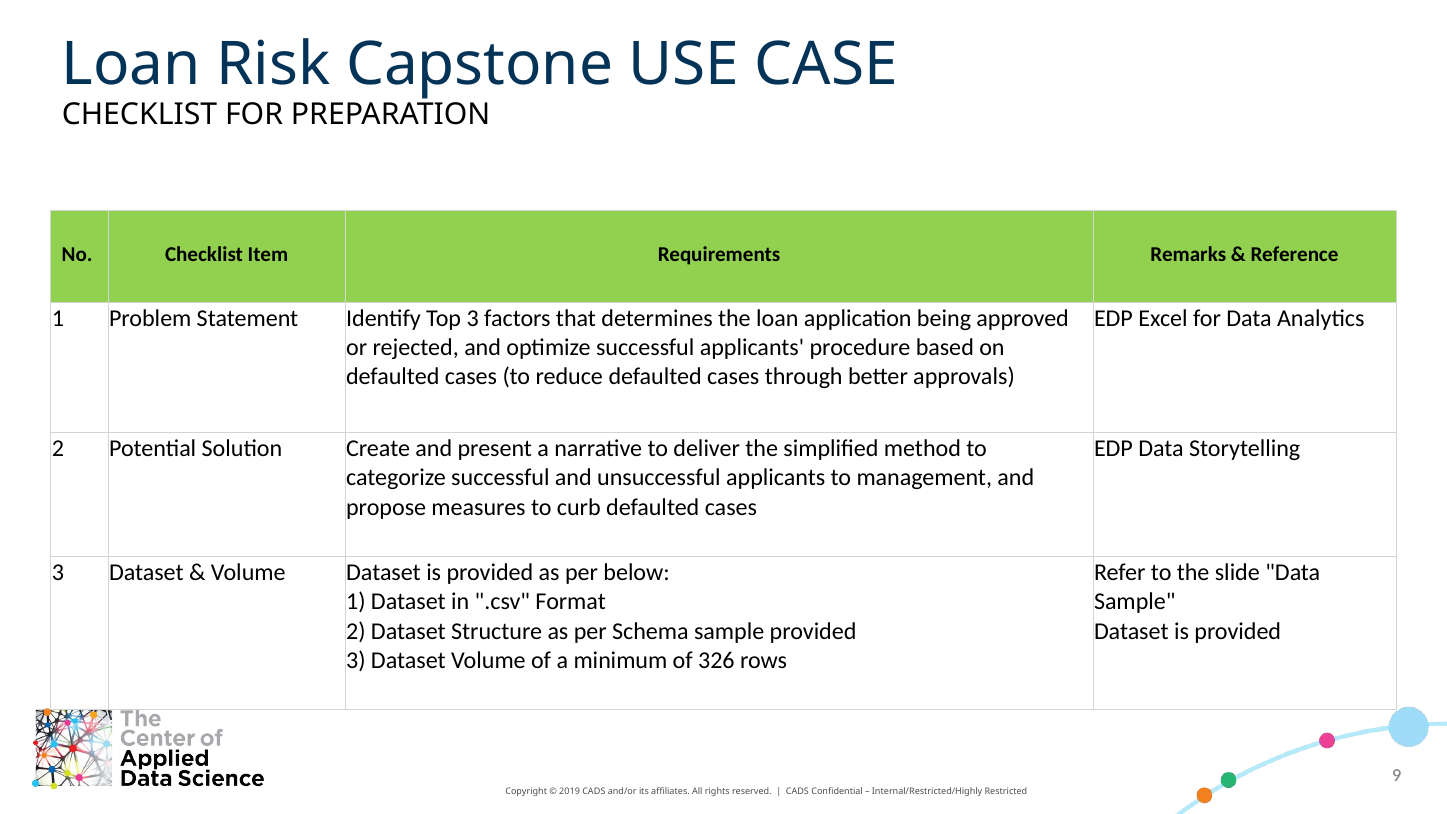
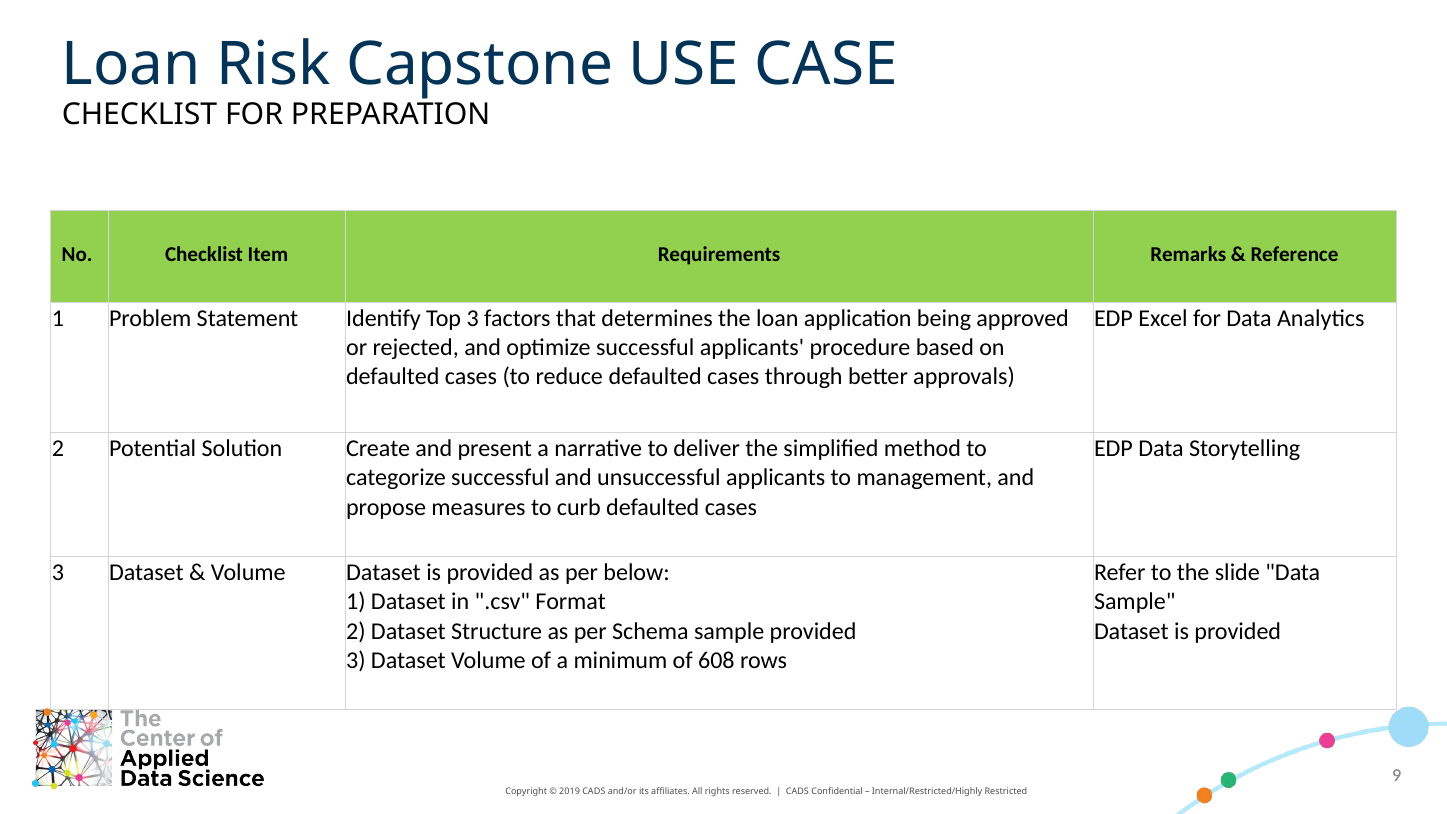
326: 326 -> 608
